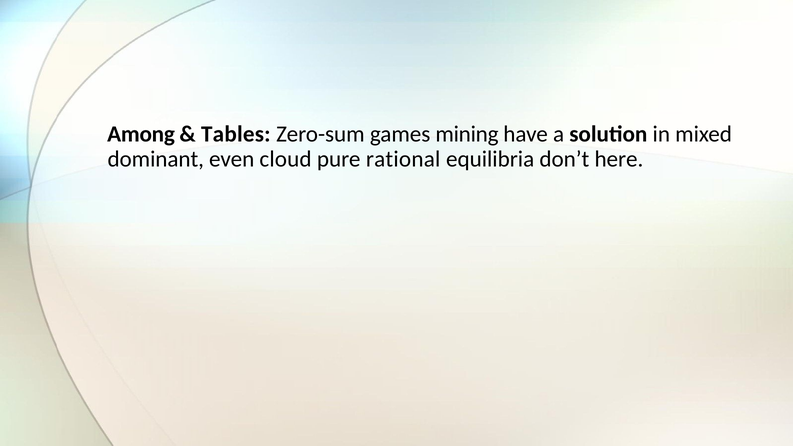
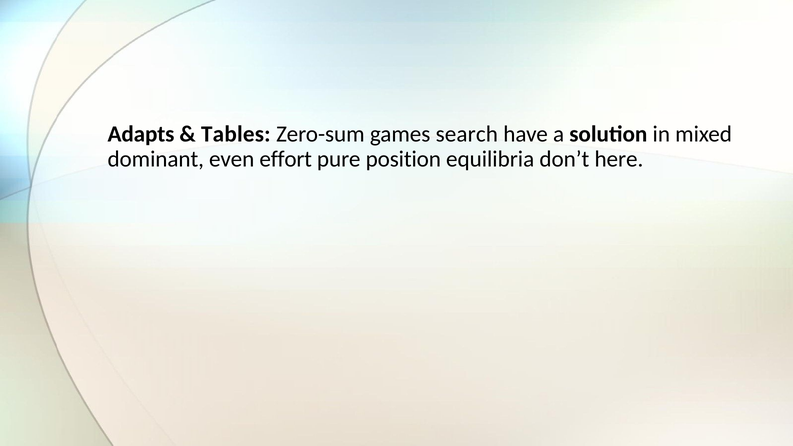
Among: Among -> Adapts
mining: mining -> search
cloud: cloud -> effort
rational: rational -> position
